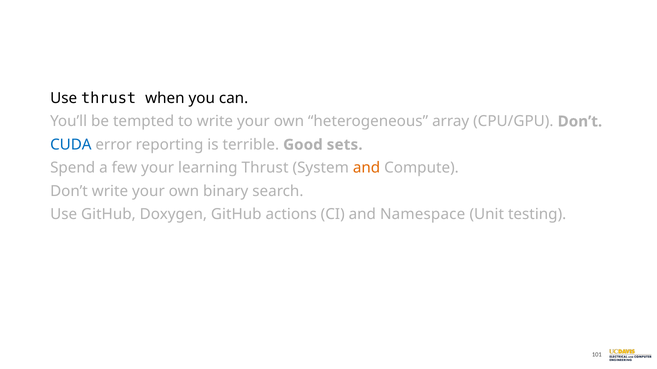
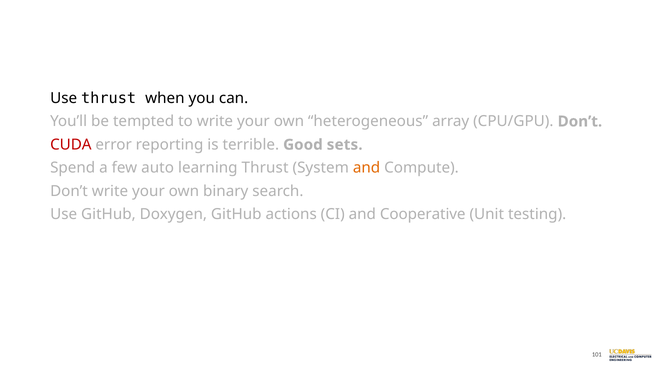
CUDA colour: blue -> red
few your: your -> auto
Namespace: Namespace -> Cooperative
